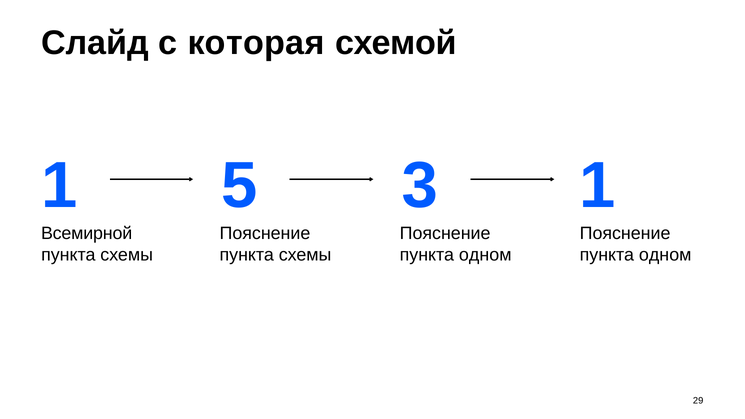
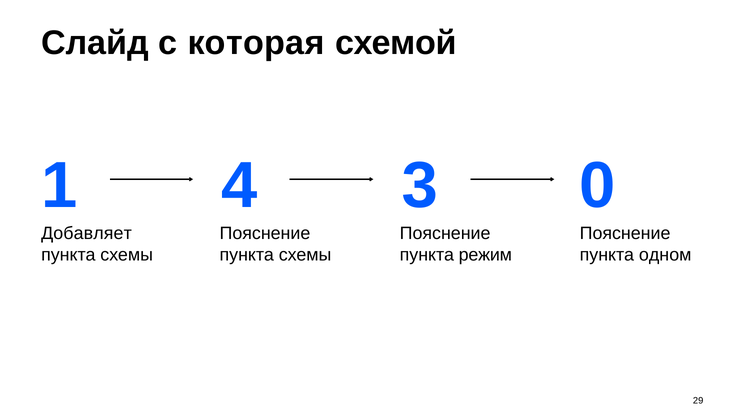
5: 5 -> 4
3 1: 1 -> 0
Всемирной: Всемирной -> Добавляет
одном at (485, 255): одном -> режим
